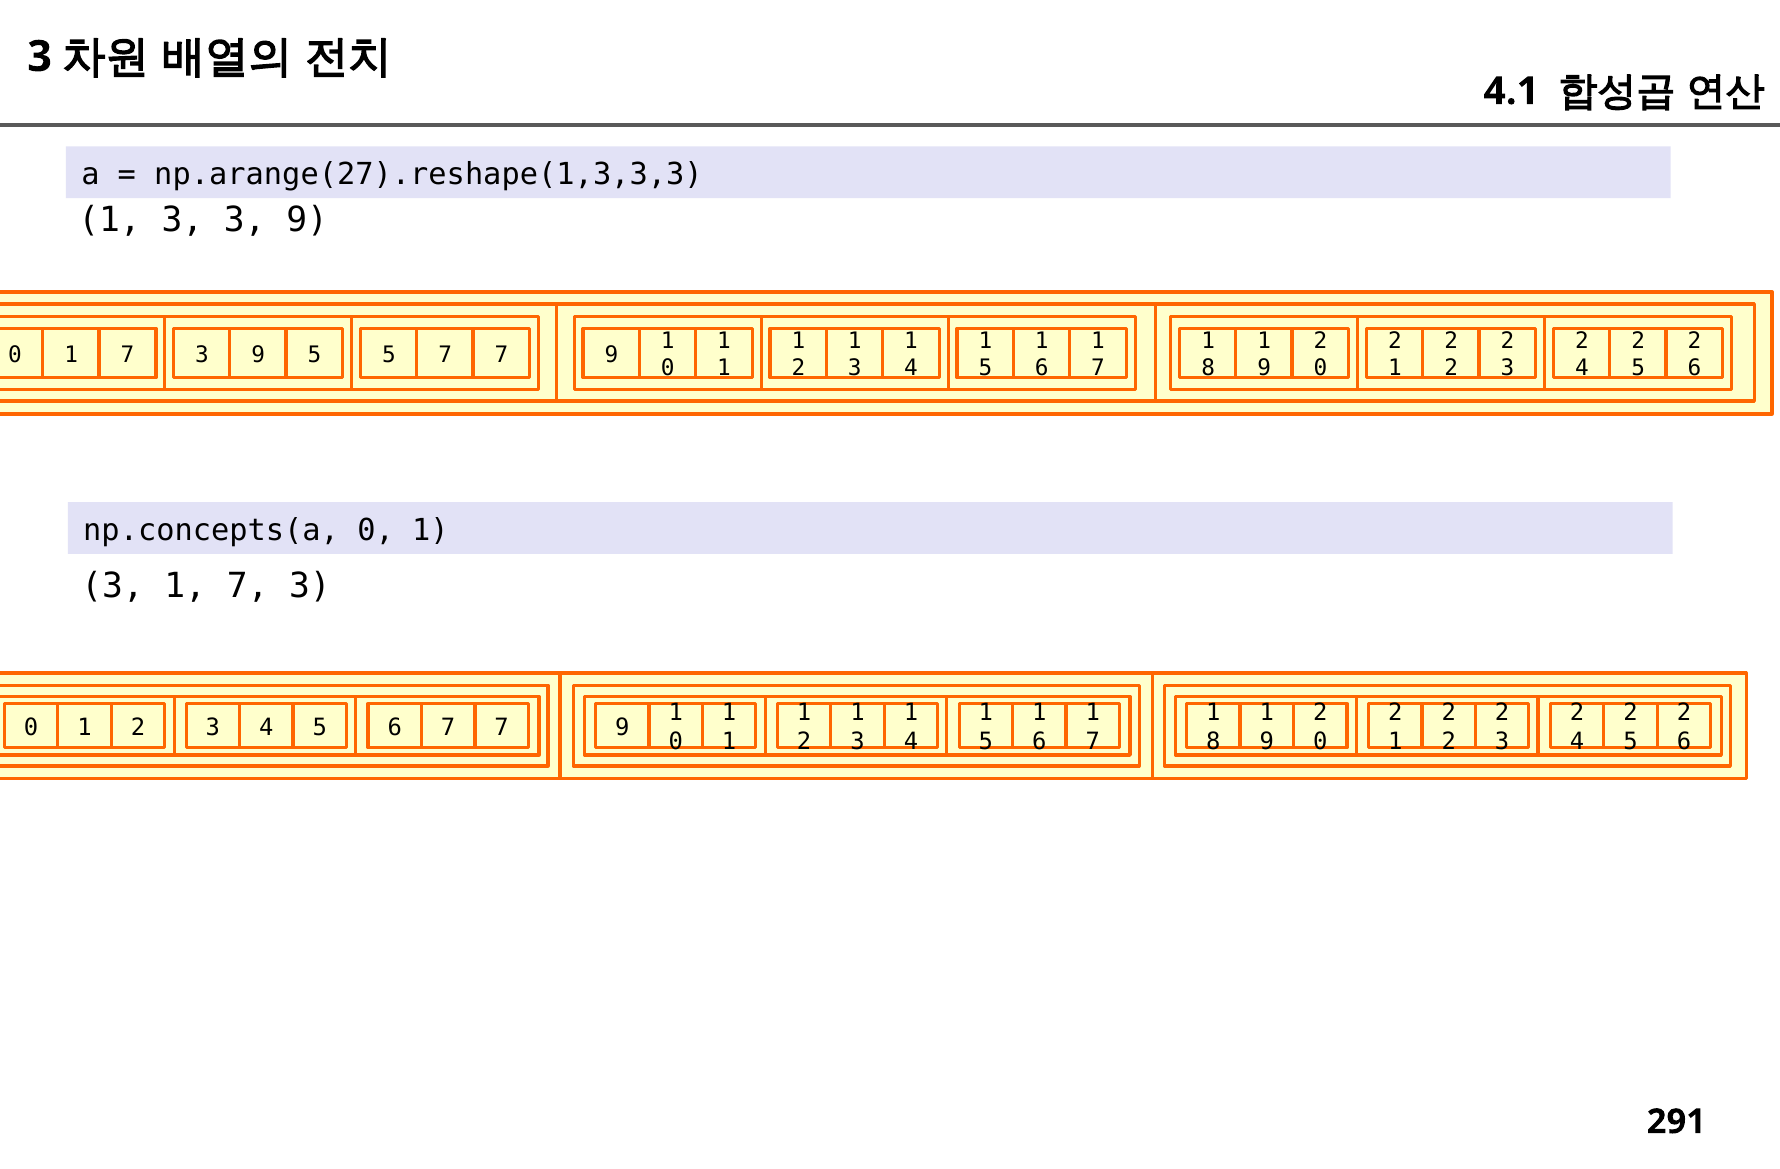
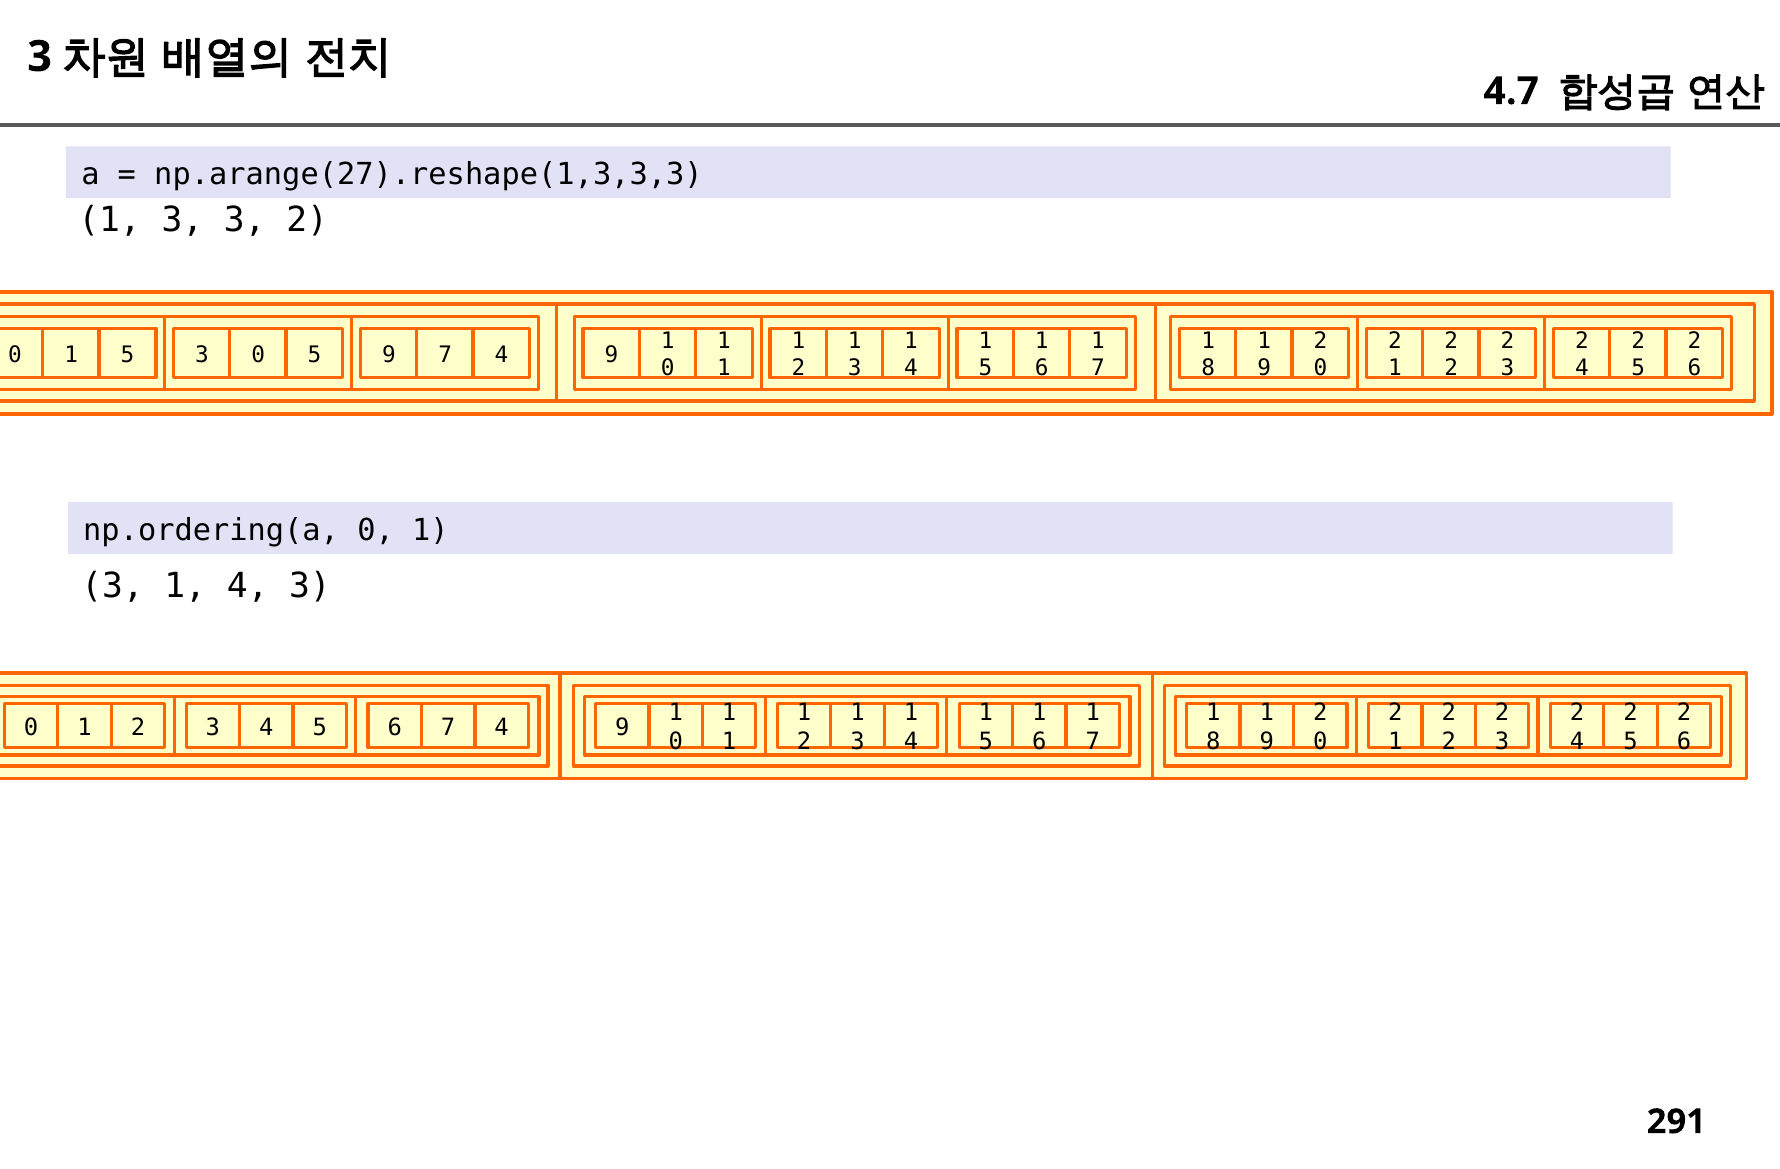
4.1: 4.1 -> 4.7
3 3 9: 9 -> 2
0 1 7: 7 -> 5
9 at (258, 355): 9 -> 0
5 5: 5 -> 9
7 at (501, 355): 7 -> 4
np.concepts(a: np.concepts(a -> np.ordering(a
7 at (248, 587): 7 -> 4
6 7 7: 7 -> 4
